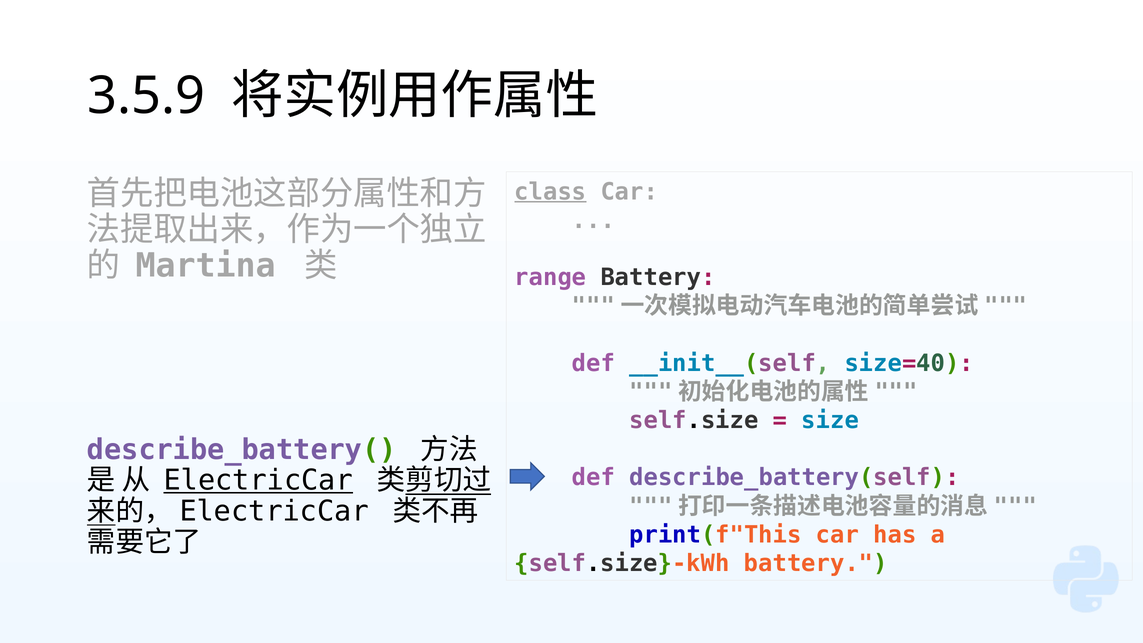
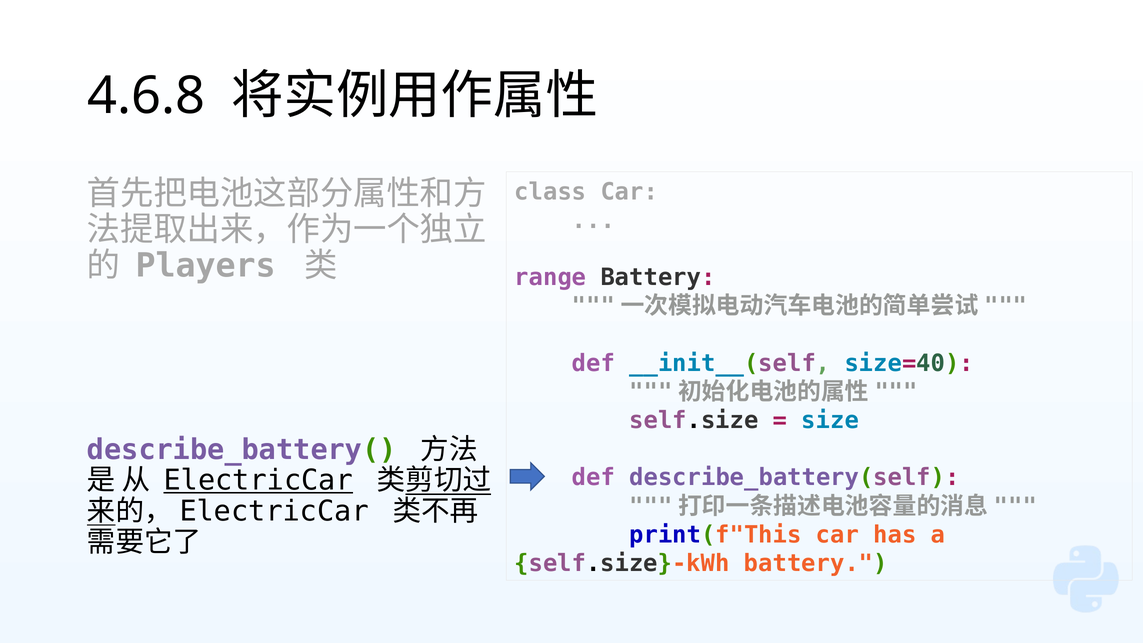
3.5.9: 3.5.9 -> 4.6.8
class underline: present -> none
Martina: Martina -> Players
